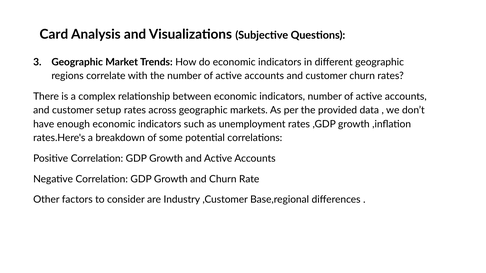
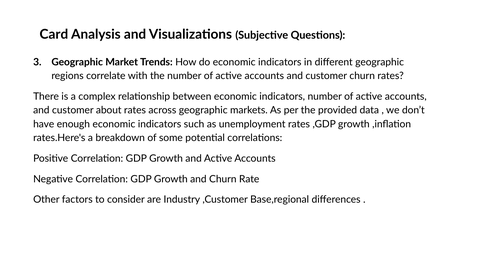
setup: setup -> about
